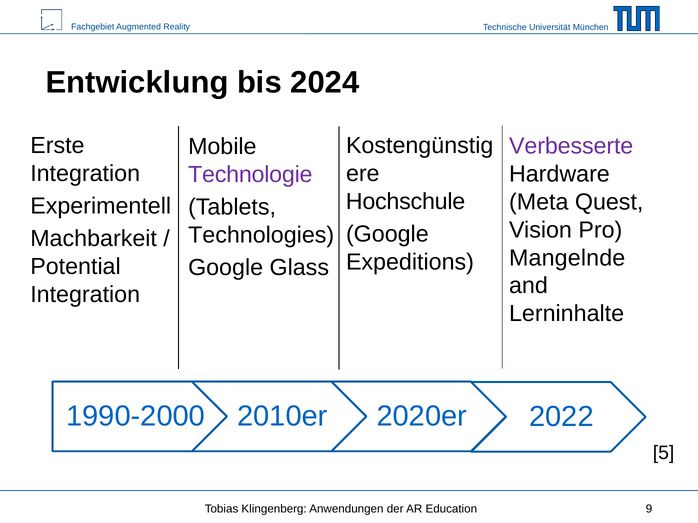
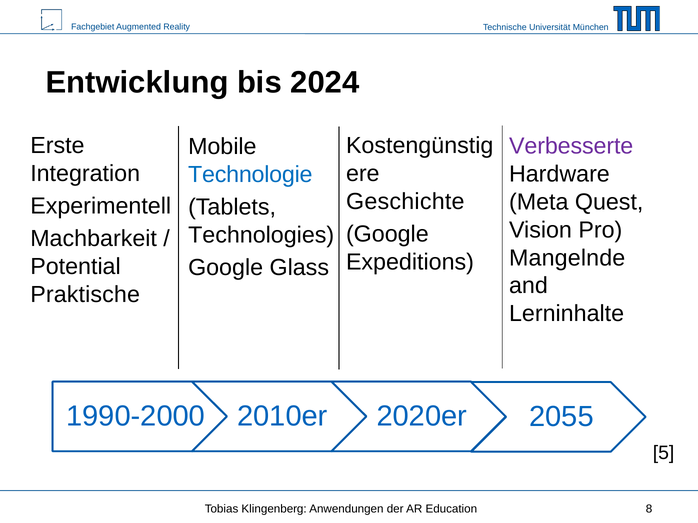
Technologie colour: purple -> blue
Hochschule: Hochschule -> Geschichte
Integration at (85, 295): Integration -> Praktische
2022: 2022 -> 2055
9: 9 -> 8
